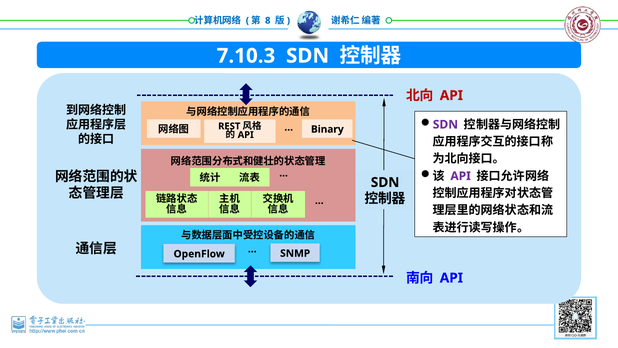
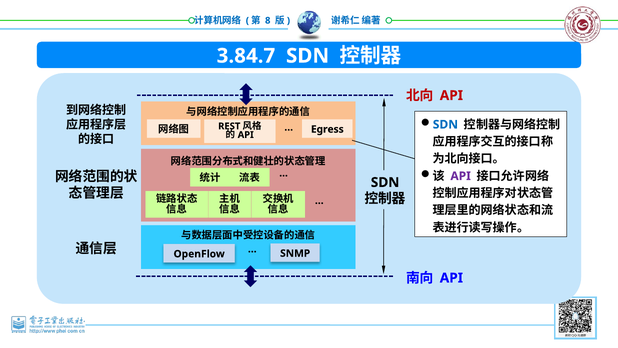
7.10.3: 7.10.3 -> 3.84.7
SDN at (445, 124) colour: purple -> blue
Binary: Binary -> Egress
